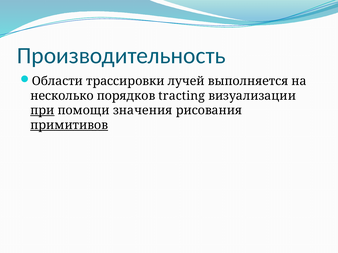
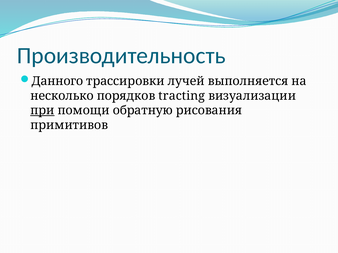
Области: Области -> Данного
значения: значения -> обратную
примитивов underline: present -> none
